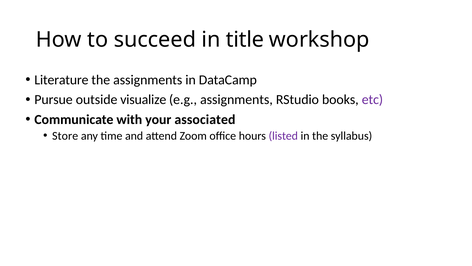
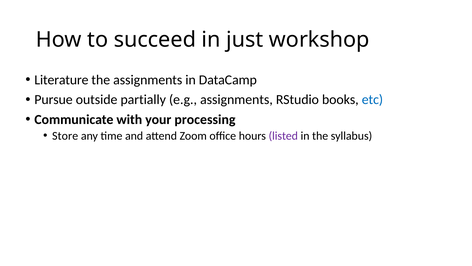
title: title -> just
visualize: visualize -> partially
etc colour: purple -> blue
associated: associated -> processing
